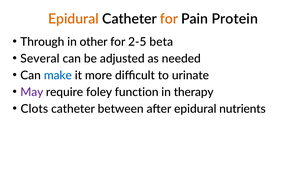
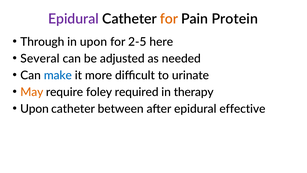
Epidural at (73, 19) colour: orange -> purple
in other: other -> upon
beta: beta -> here
May colour: purple -> orange
function: function -> required
Clots at (34, 109): Clots -> Upon
nutrients: nutrients -> effective
